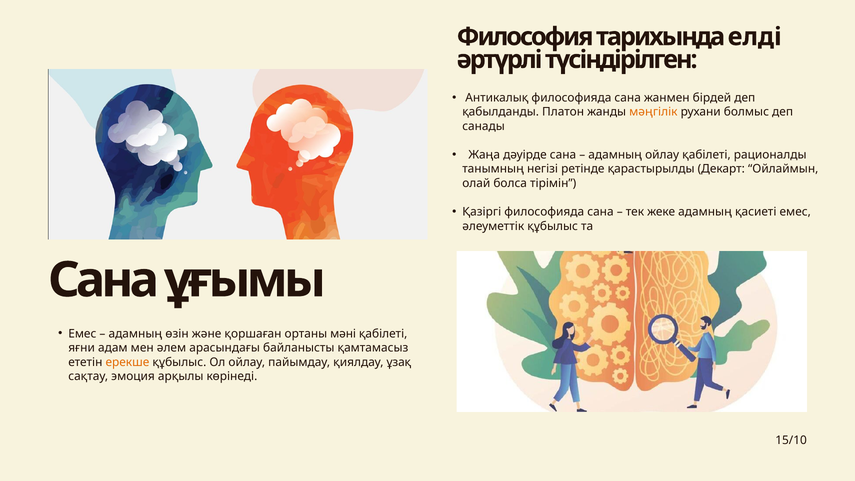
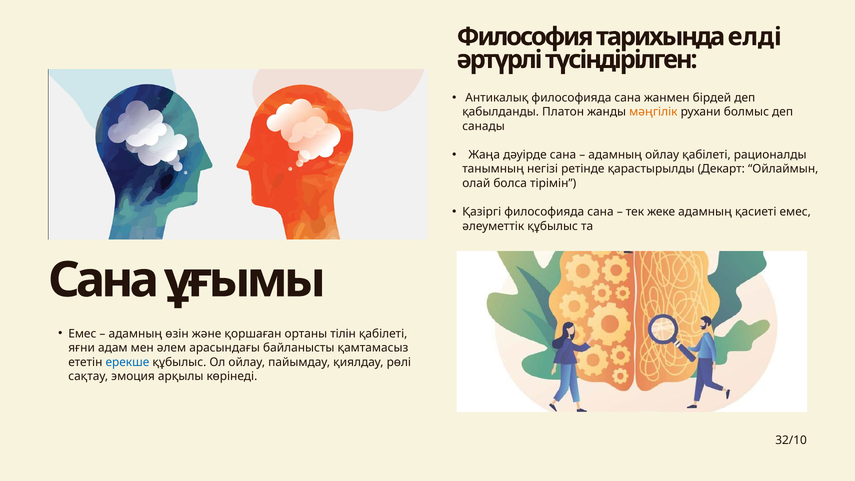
мәні: мәні -> тілін
ерекше colour: orange -> blue
ұзақ: ұзақ -> рөлі
15/10: 15/10 -> 32/10
